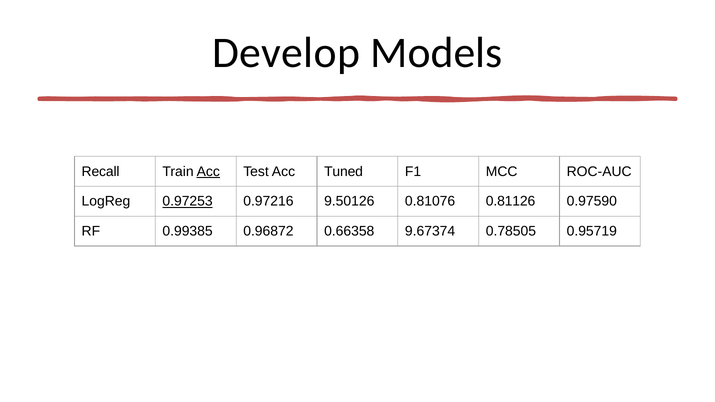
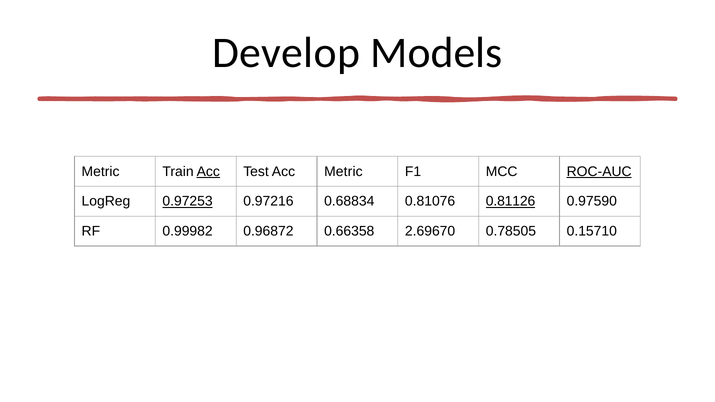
Recall at (101, 172): Recall -> Metric
Acc Tuned: Tuned -> Metric
ROC-AUC underline: none -> present
9.50126: 9.50126 -> 0.68834
0.81126 underline: none -> present
0.99385: 0.99385 -> 0.99982
9.67374: 9.67374 -> 2.69670
0.95719: 0.95719 -> 0.15710
